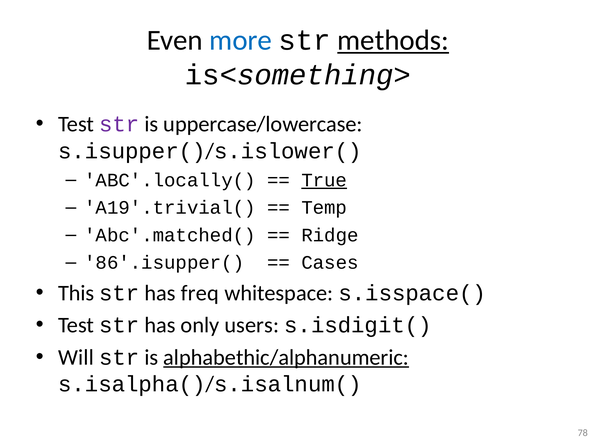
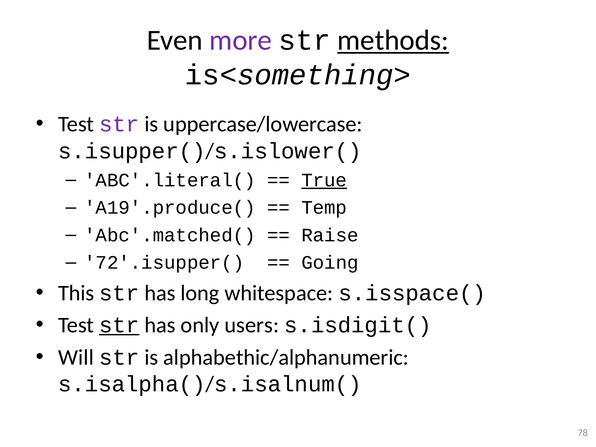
more colour: blue -> purple
ABC'.locally(: ABC'.locally( -> ABC'.literal(
A19'.trivial(: A19'.trivial( -> A19'.produce(
Ridge: Ridge -> Raise
86'.isupper(: 86'.isupper( -> 72'.isupper(
Cases: Cases -> Going
freq: freq -> long
str at (119, 325) underline: none -> present
alphabethic/alphanumeric underline: present -> none
